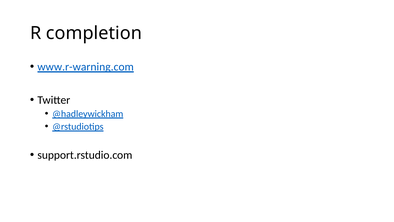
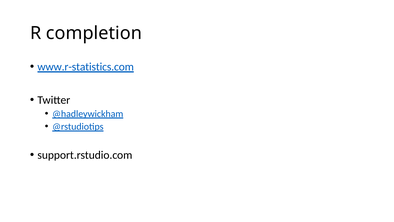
www.r-warning.com: www.r-warning.com -> www.r-statistics.com
